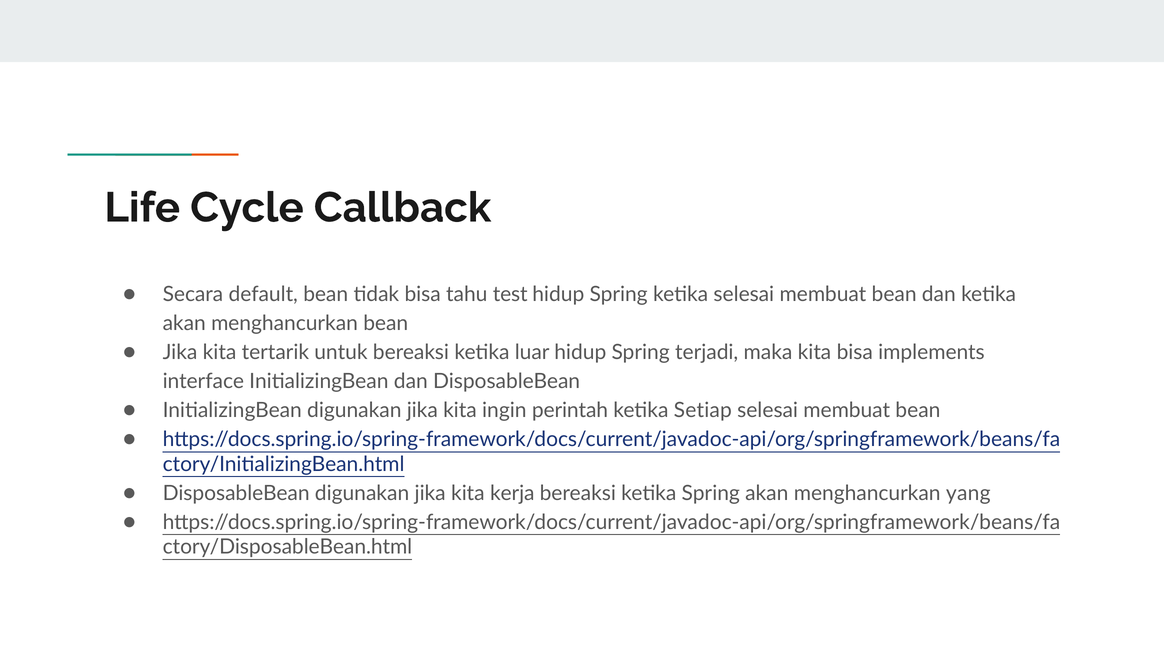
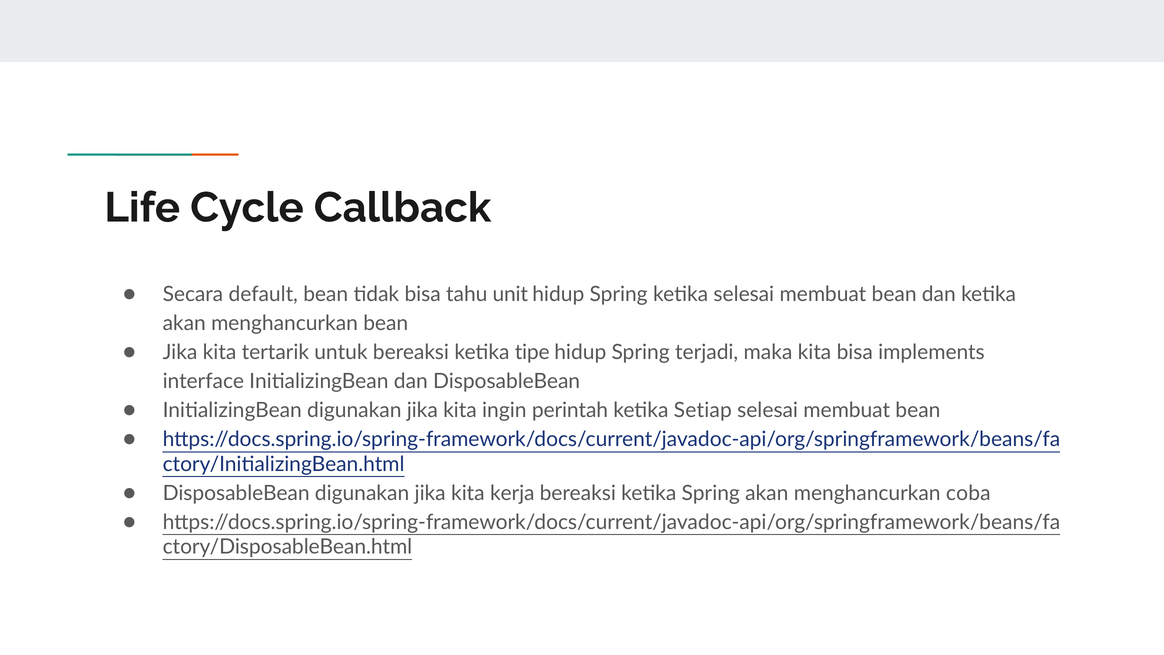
test: test -> unit
luar: luar -> tipe
yang: yang -> coba
